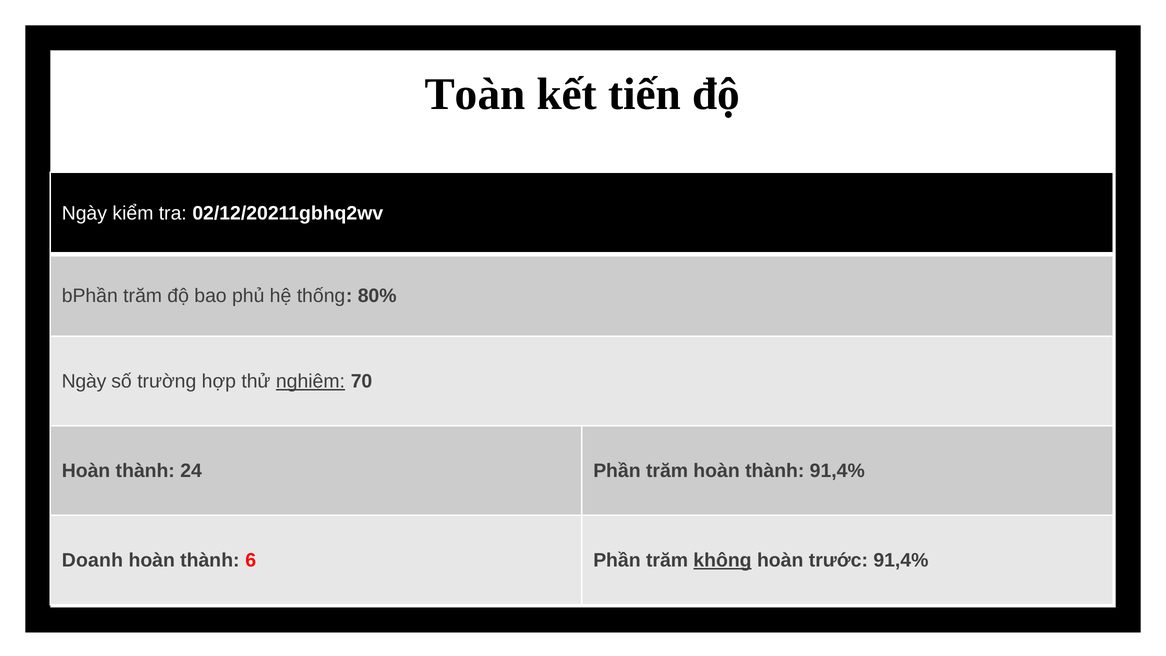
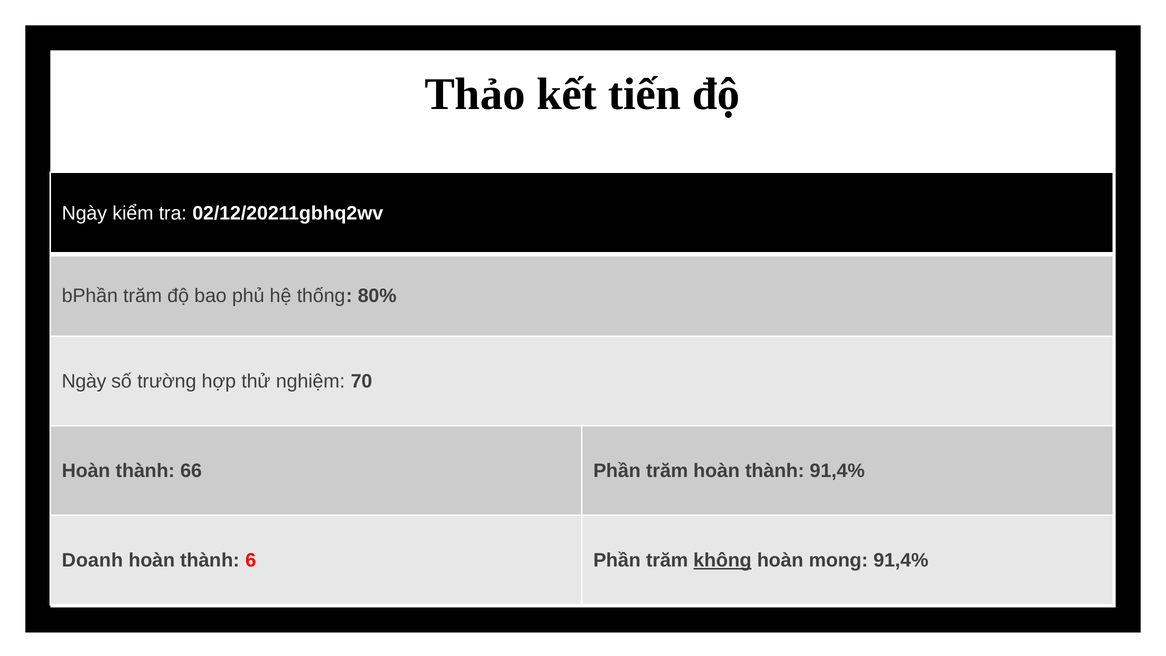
Toàn: Toàn -> Thảo
nghiệm underline: present -> none
24: 24 -> 66
trước: trước -> mong
